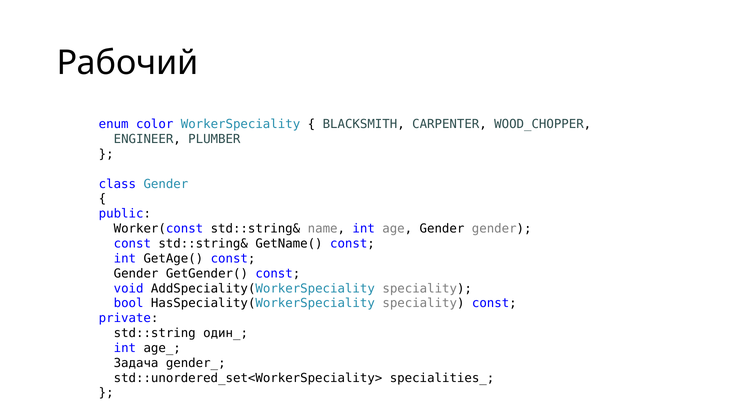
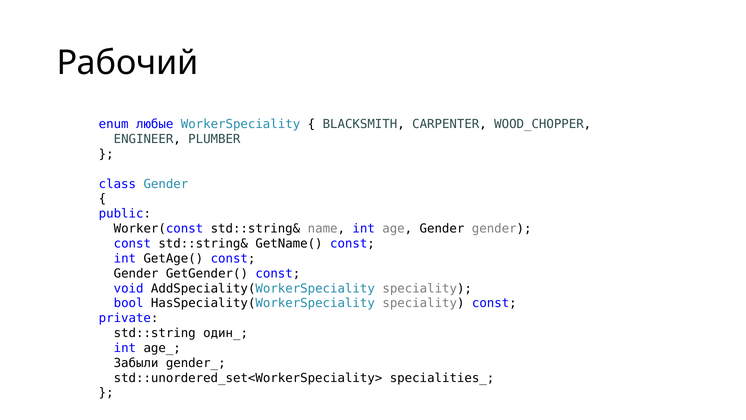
color: color -> любые
Задача: Задача -> Забыли
